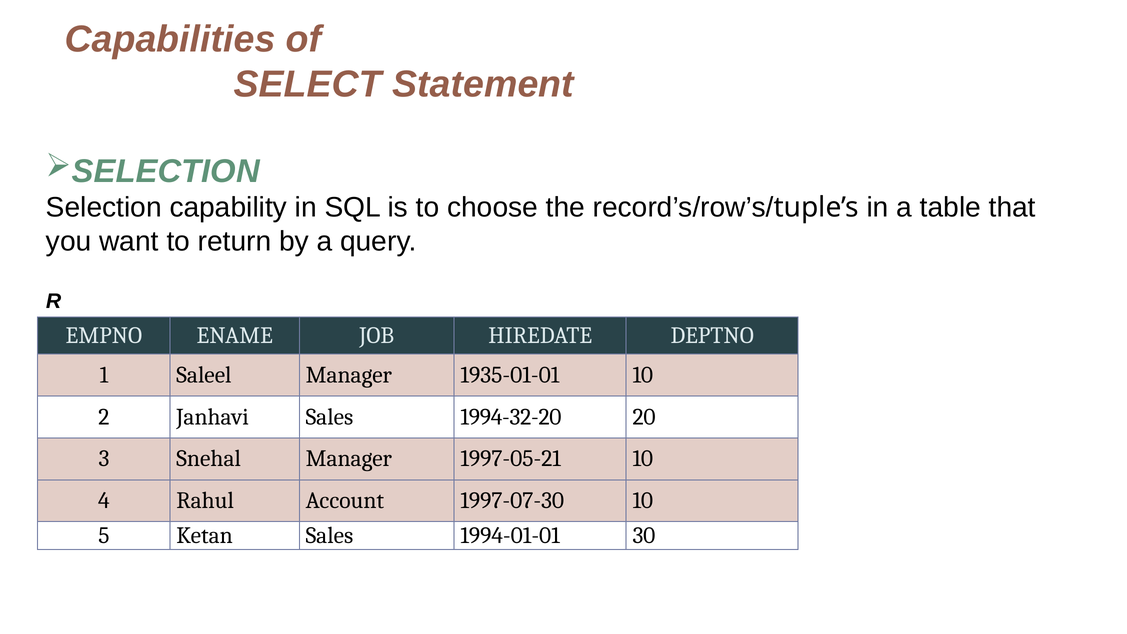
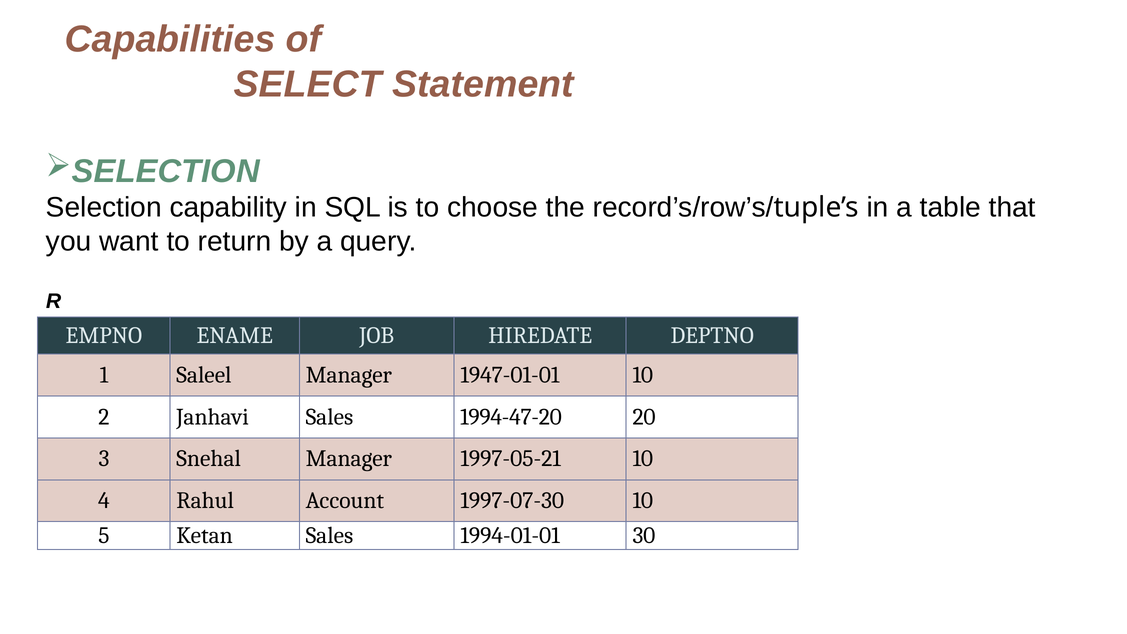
1935-01-01: 1935-01-01 -> 1947-01-01
1994-32-20: 1994-32-20 -> 1994-47-20
